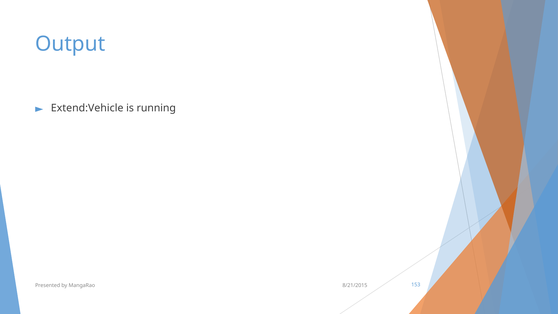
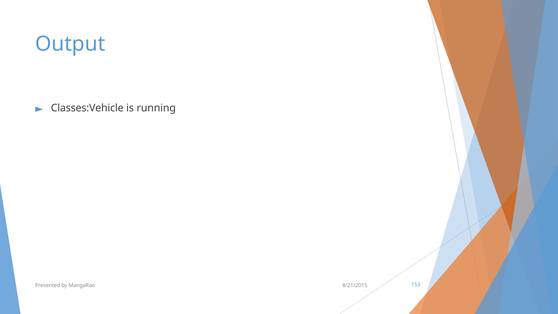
Extend:Vehicle: Extend:Vehicle -> Classes:Vehicle
